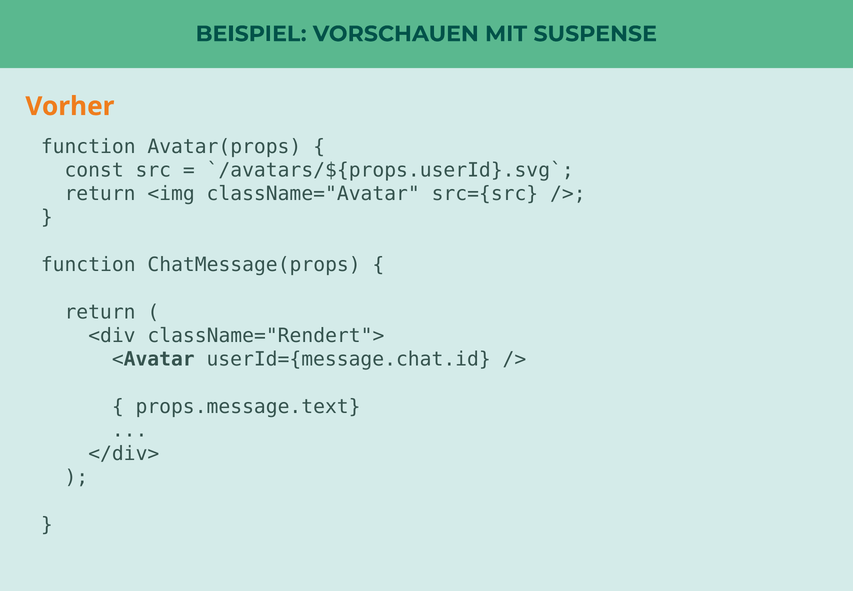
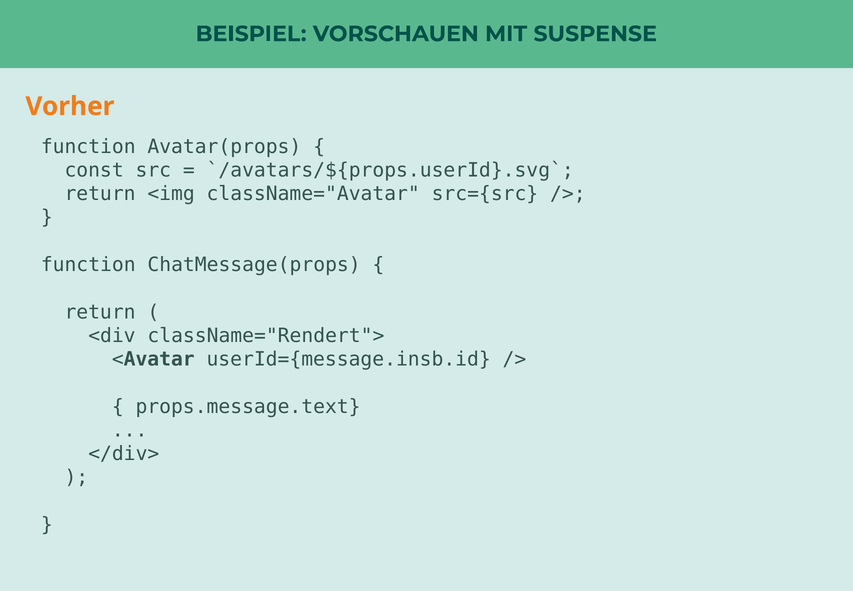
userId={message.chat.id: userId={message.chat.id -> userId={message.insb.id
